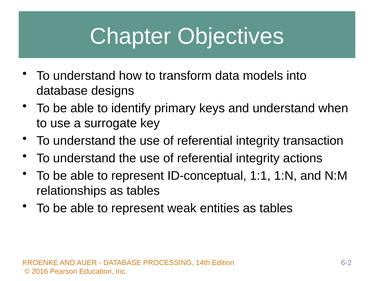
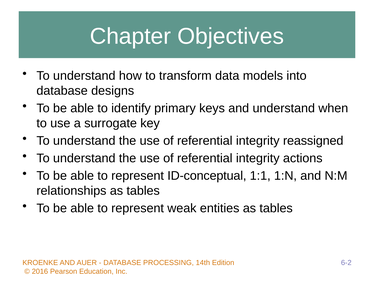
transaction: transaction -> reassigned
